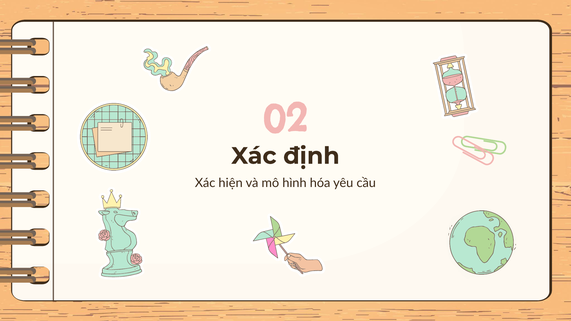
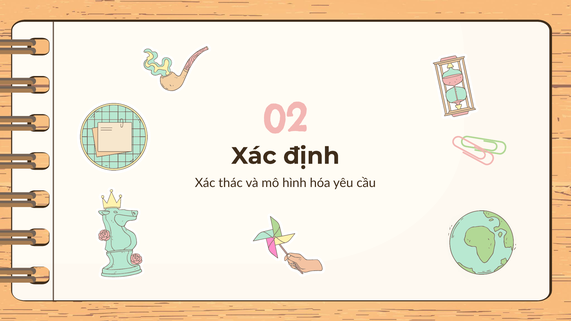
hiện: hiện -> thác
